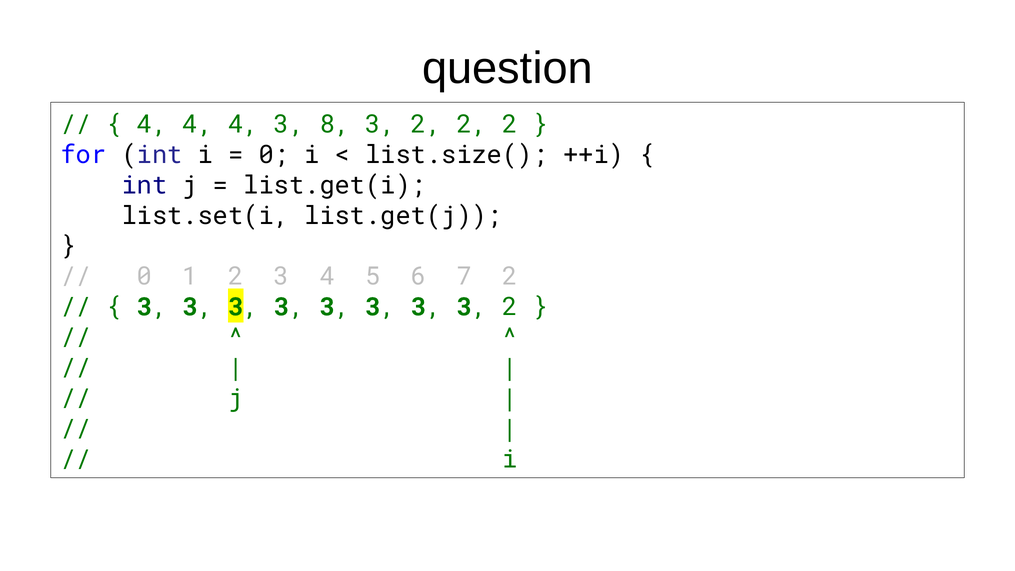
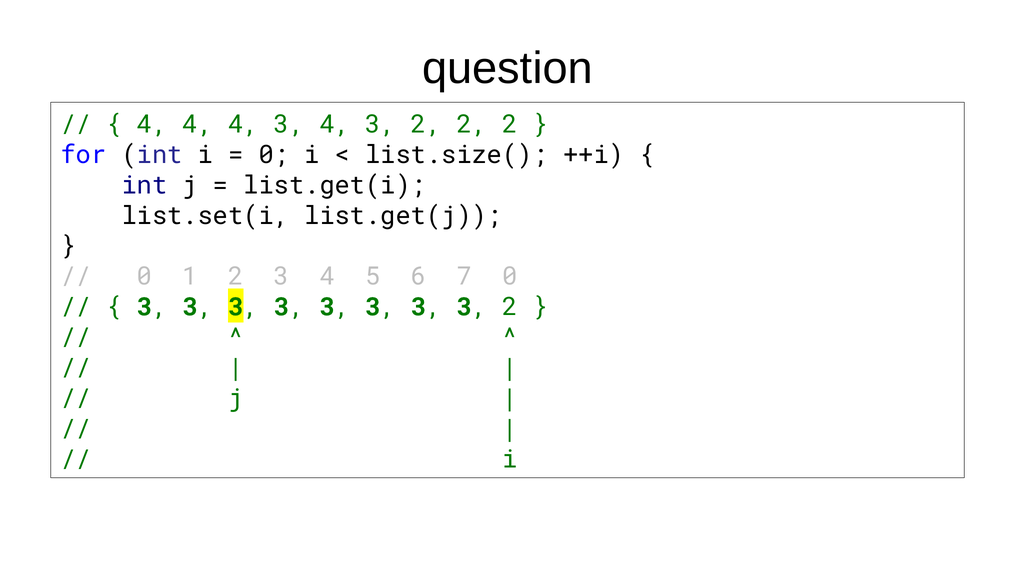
4 3 8: 8 -> 4
7 2: 2 -> 0
